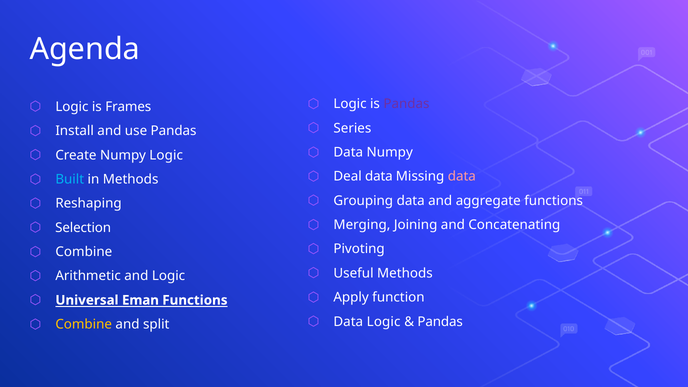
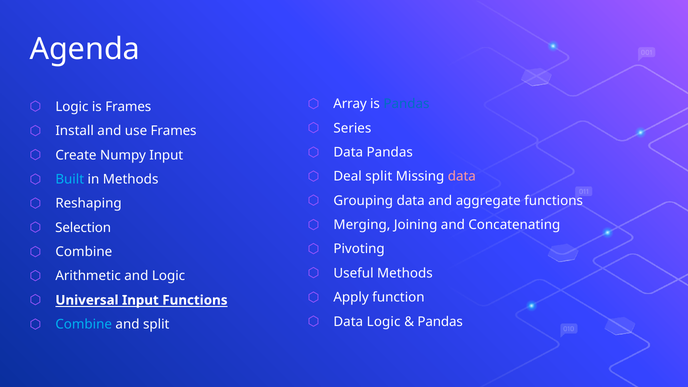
Logic at (350, 104): Logic -> Array
Pandas at (406, 104) colour: purple -> blue
use Pandas: Pandas -> Frames
Data Numpy: Numpy -> Pandas
Numpy Logic: Logic -> Input
Deal data: data -> split
Universal Eman: Eman -> Input
Combine at (84, 324) colour: yellow -> light blue
